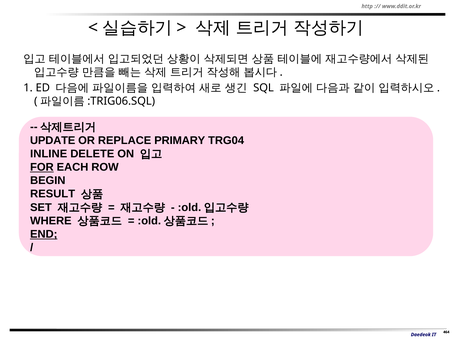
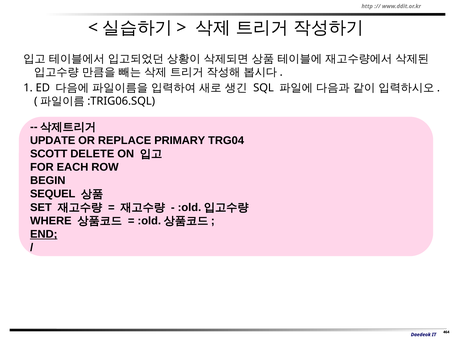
INLINE: INLINE -> SCOTT
FOR underline: present -> none
RESULT: RESULT -> SEQUEL
